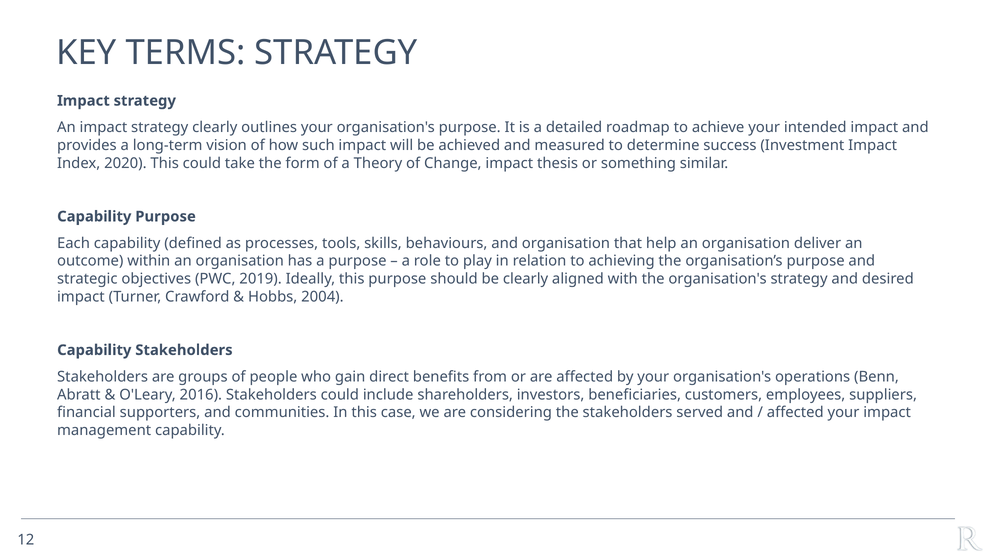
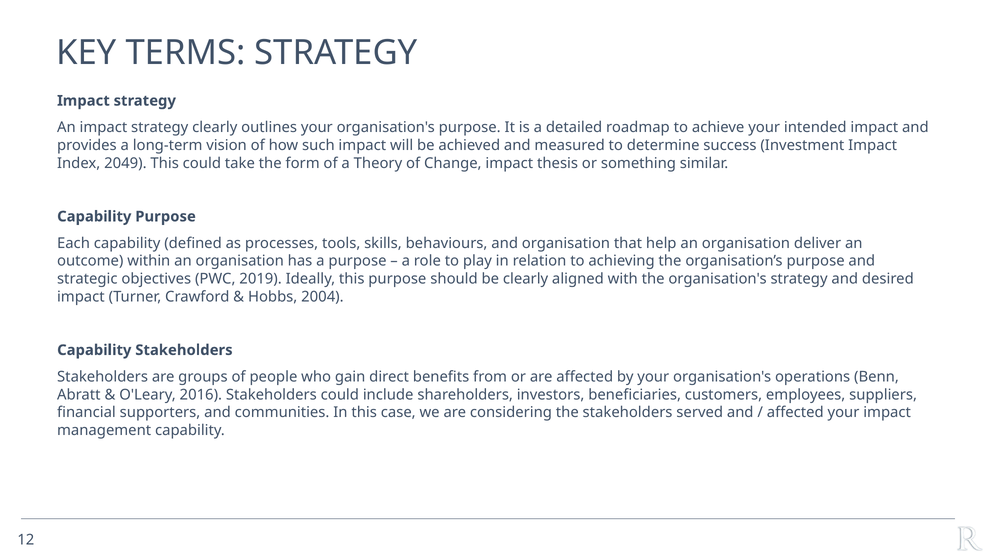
2020: 2020 -> 2049
